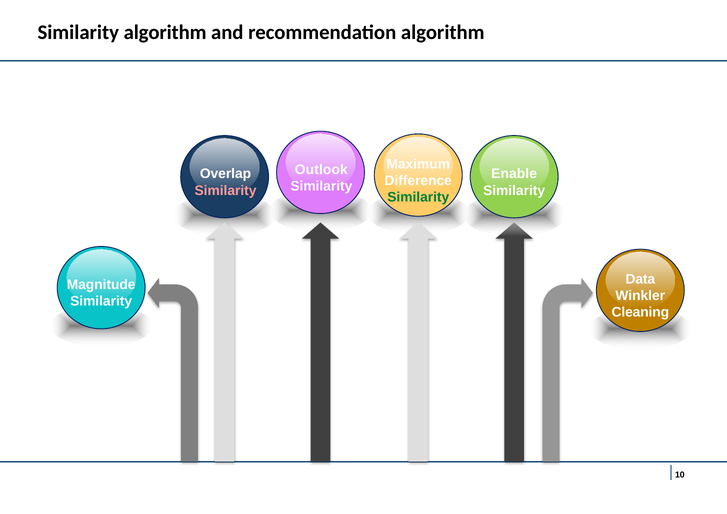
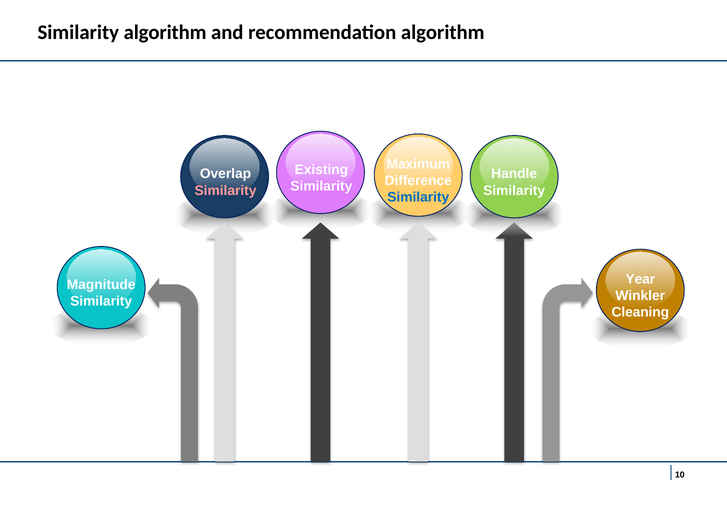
Outlook: Outlook -> Existing
Enable: Enable -> Handle
Similarity at (418, 197) colour: green -> blue
Data: Data -> Year
